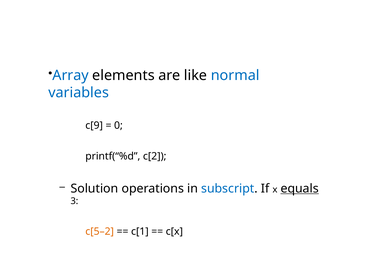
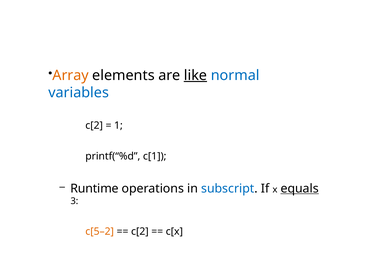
Array colour: blue -> orange
like underline: none -> present
c[9 at (94, 126): c[9 -> c[2
0: 0 -> 1
c[2: c[2 -> c[1
Solution: Solution -> Runtime
c[1 at (140, 232): c[1 -> c[2
